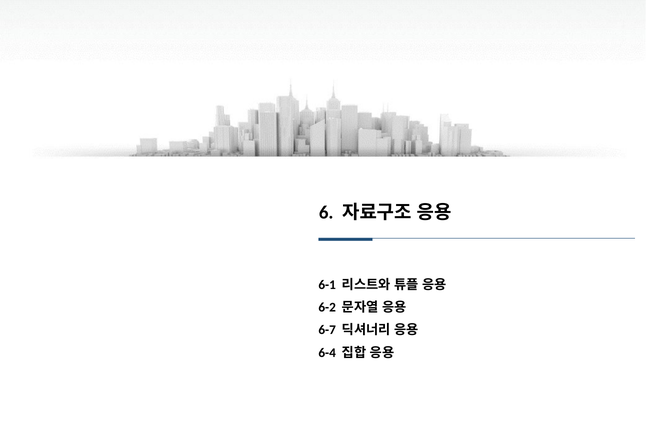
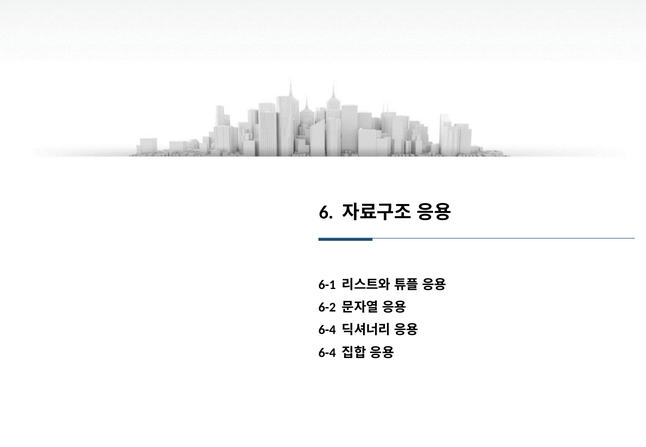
6-7 at (327, 330): 6-7 -> 6-4
